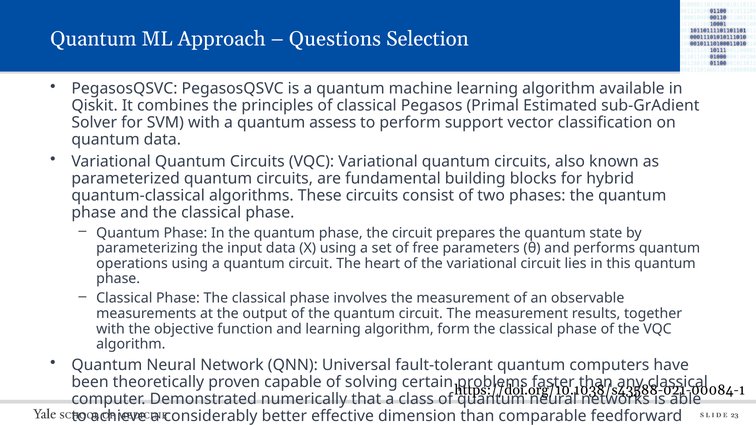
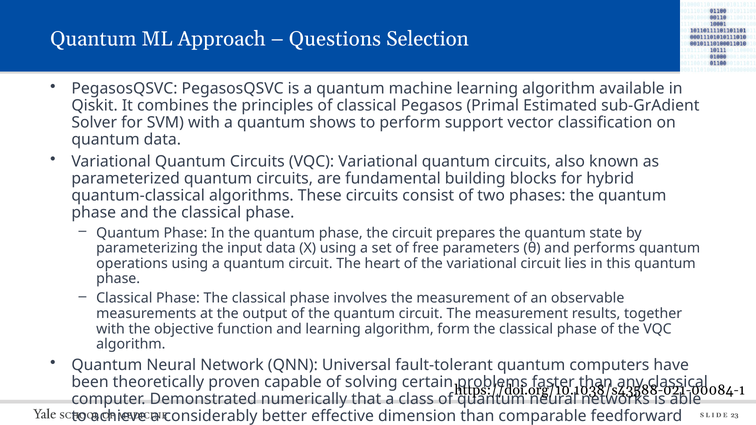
assess: assess -> shows
